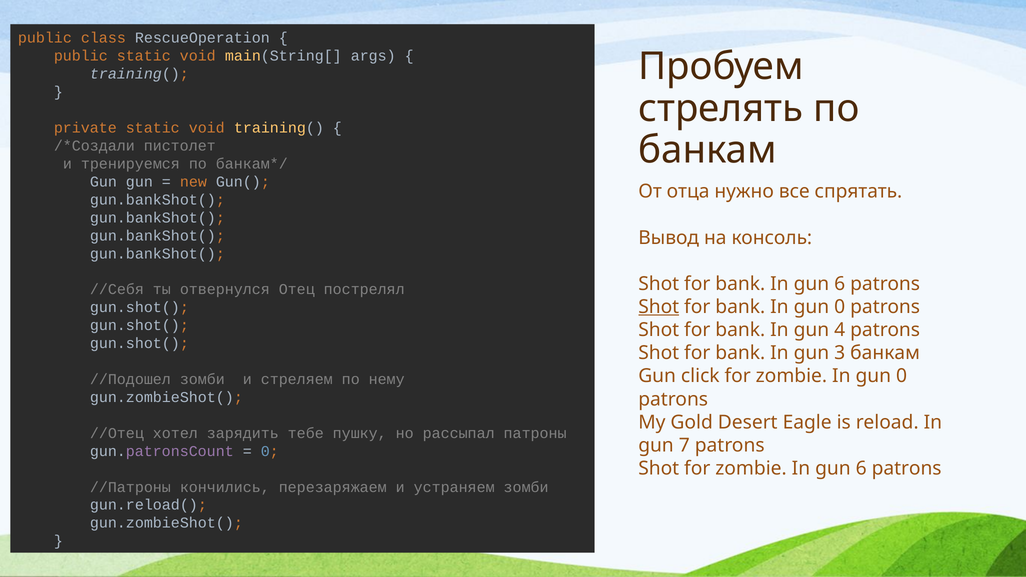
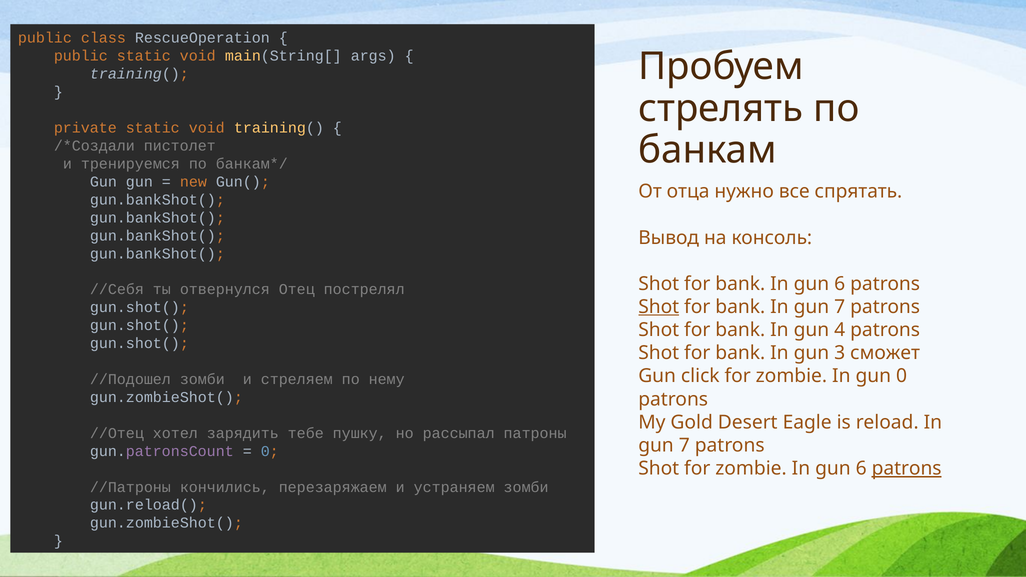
bank In gun 0: 0 -> 7
3 банкам: банкам -> сможет
patrons at (907, 469) underline: none -> present
